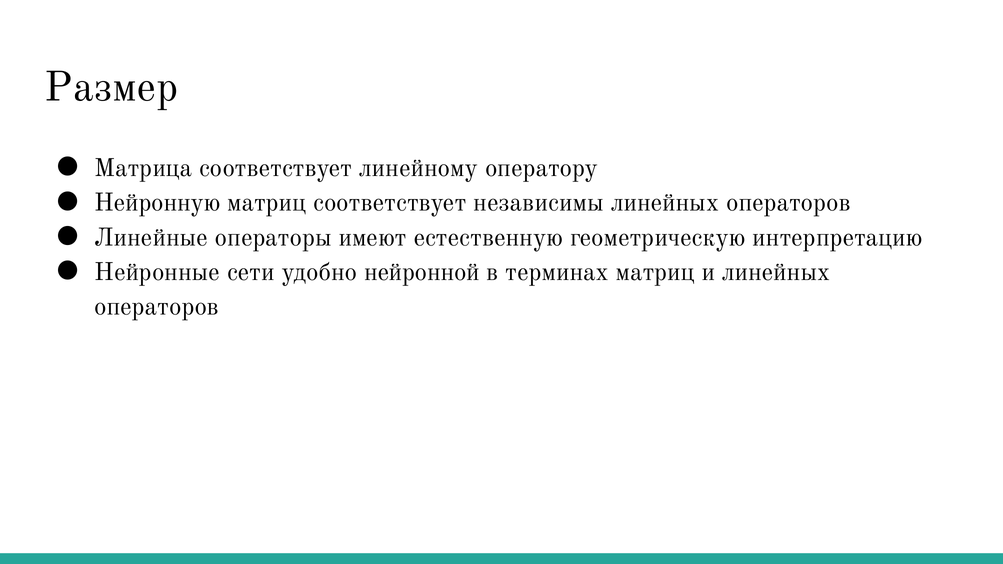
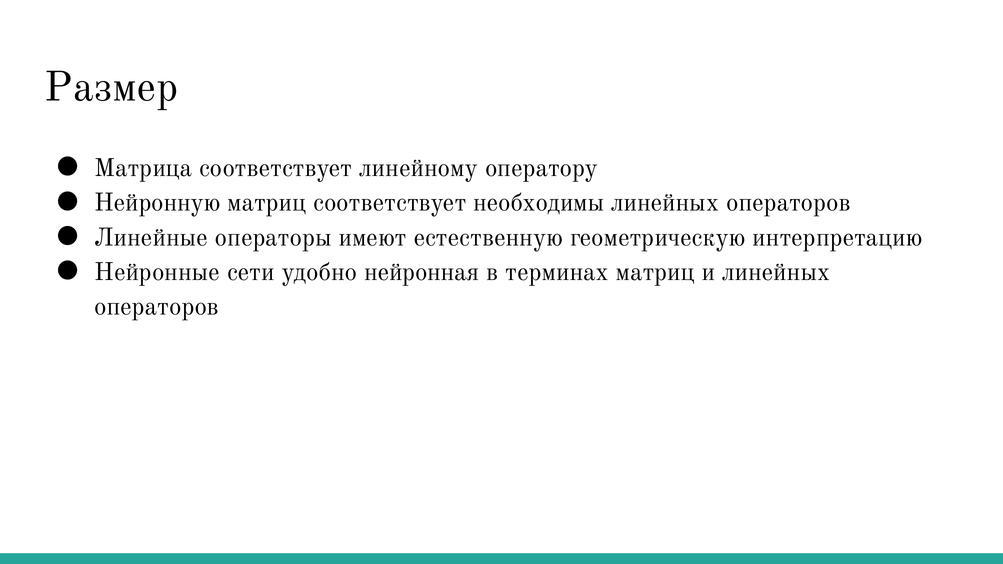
независимы: независимы -> необходимы
нейронной: нейронной -> нейронная
